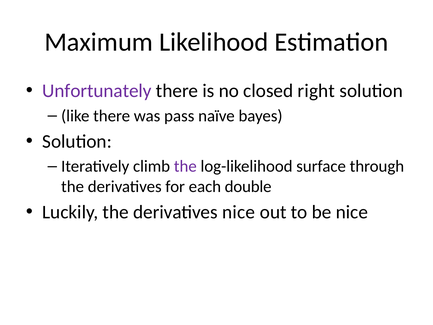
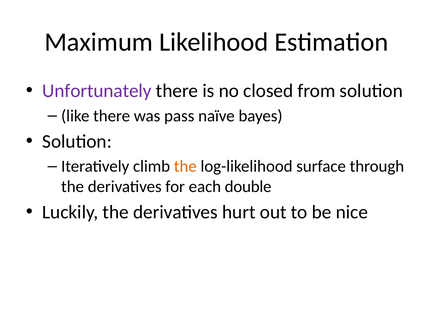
right: right -> from
the at (185, 166) colour: purple -> orange
derivatives nice: nice -> hurt
